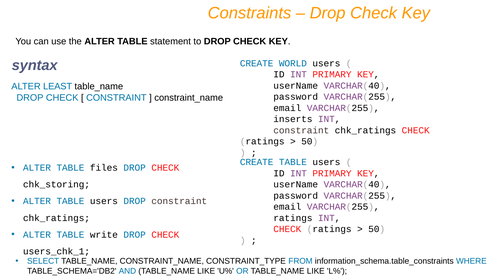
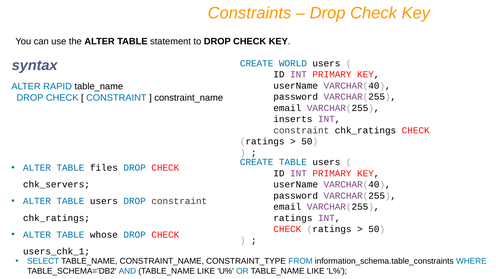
LEAST: LEAST -> RAPID
chk_storing: chk_storing -> chk_servers
write: write -> whose
